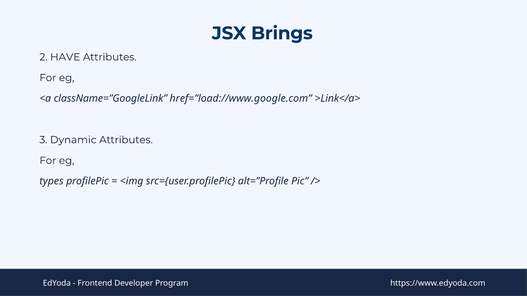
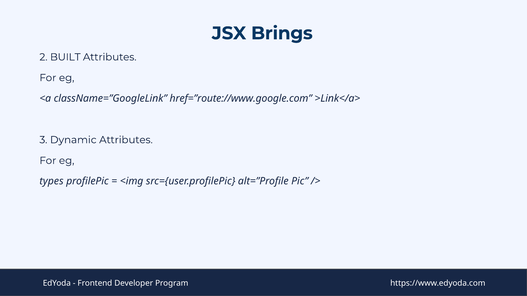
HAVE: HAVE -> BUILT
href=”load://www.google.com: href=”load://www.google.com -> href=”route://www.google.com
